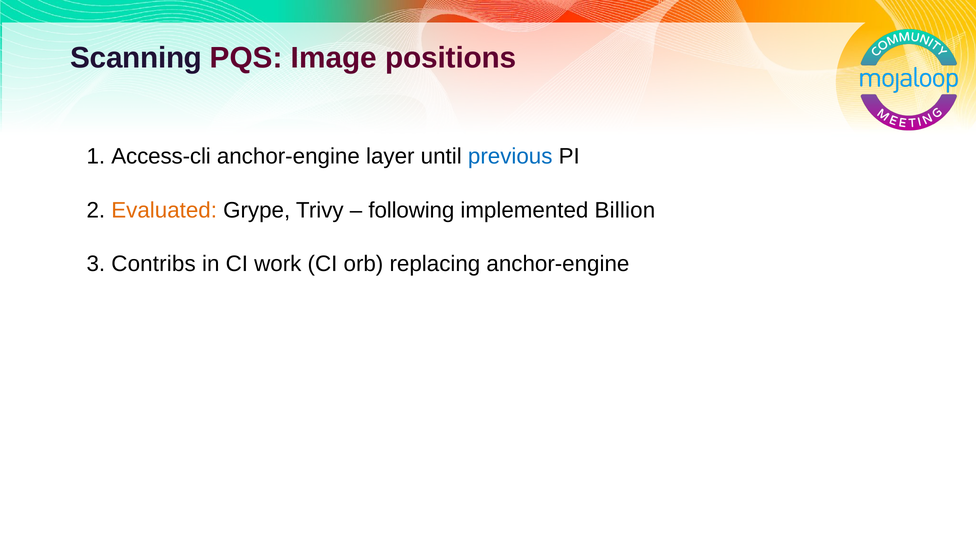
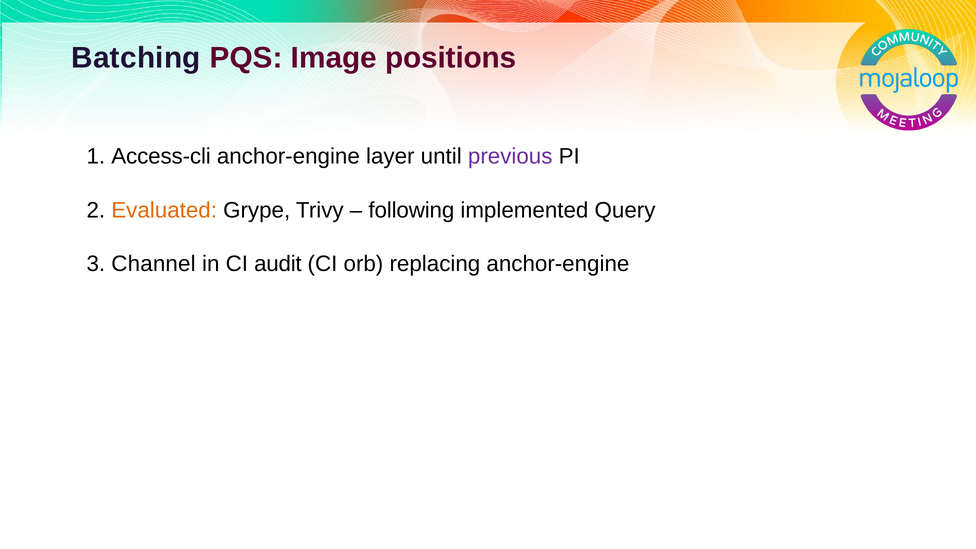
Scanning: Scanning -> Batching
previous colour: blue -> purple
Billion: Billion -> Query
Contribs: Contribs -> Channel
work: work -> audit
